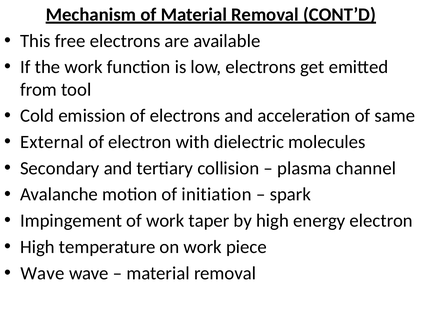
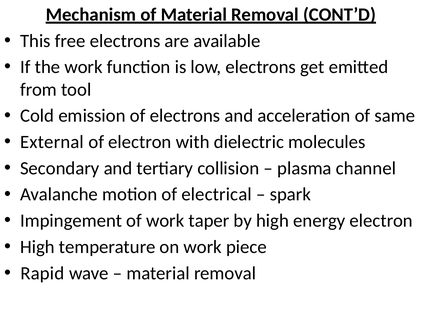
initiation: initiation -> electrical
Wave at (42, 274): Wave -> Rapid
